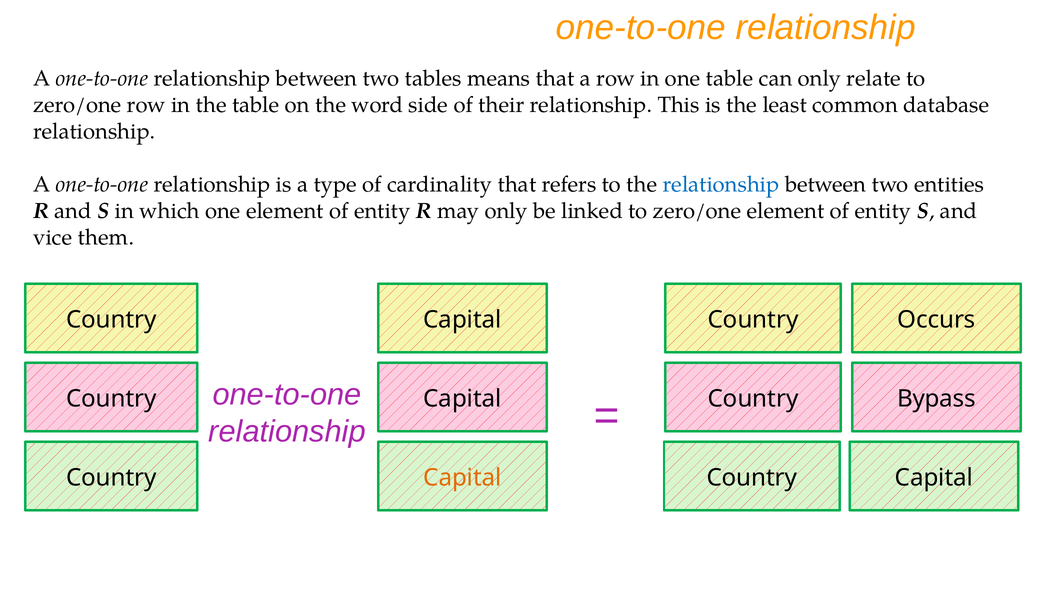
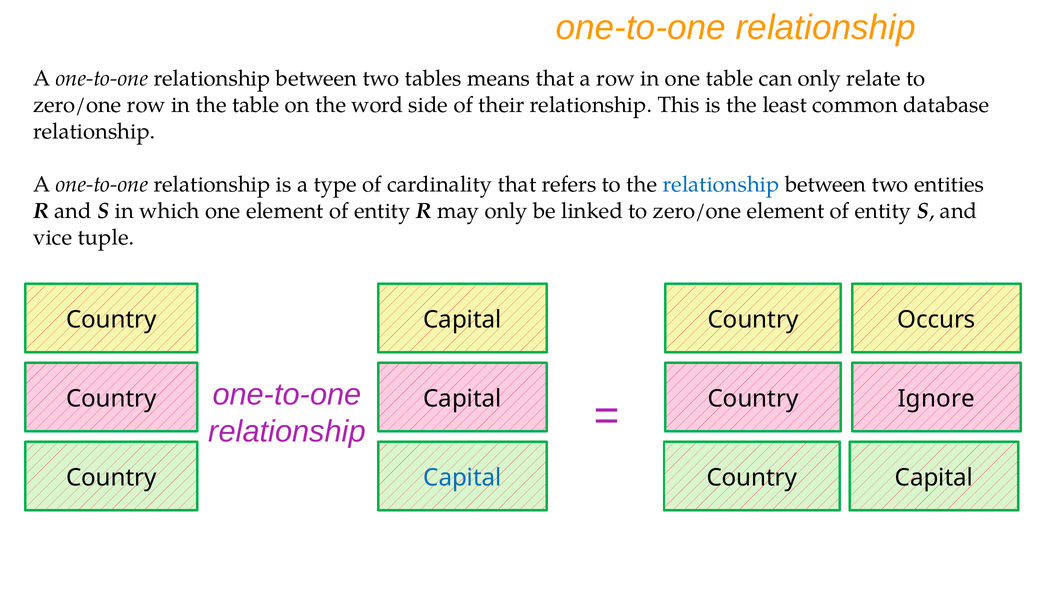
them: them -> tuple
Bypass: Bypass -> Ignore
Capital at (462, 478) colour: orange -> blue
